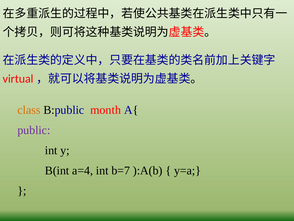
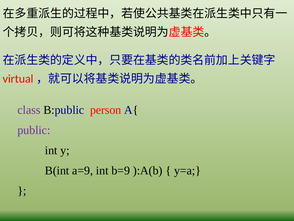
class colour: orange -> purple
month: month -> person
a=4: a=4 -> a=9
b=7: b=7 -> b=9
